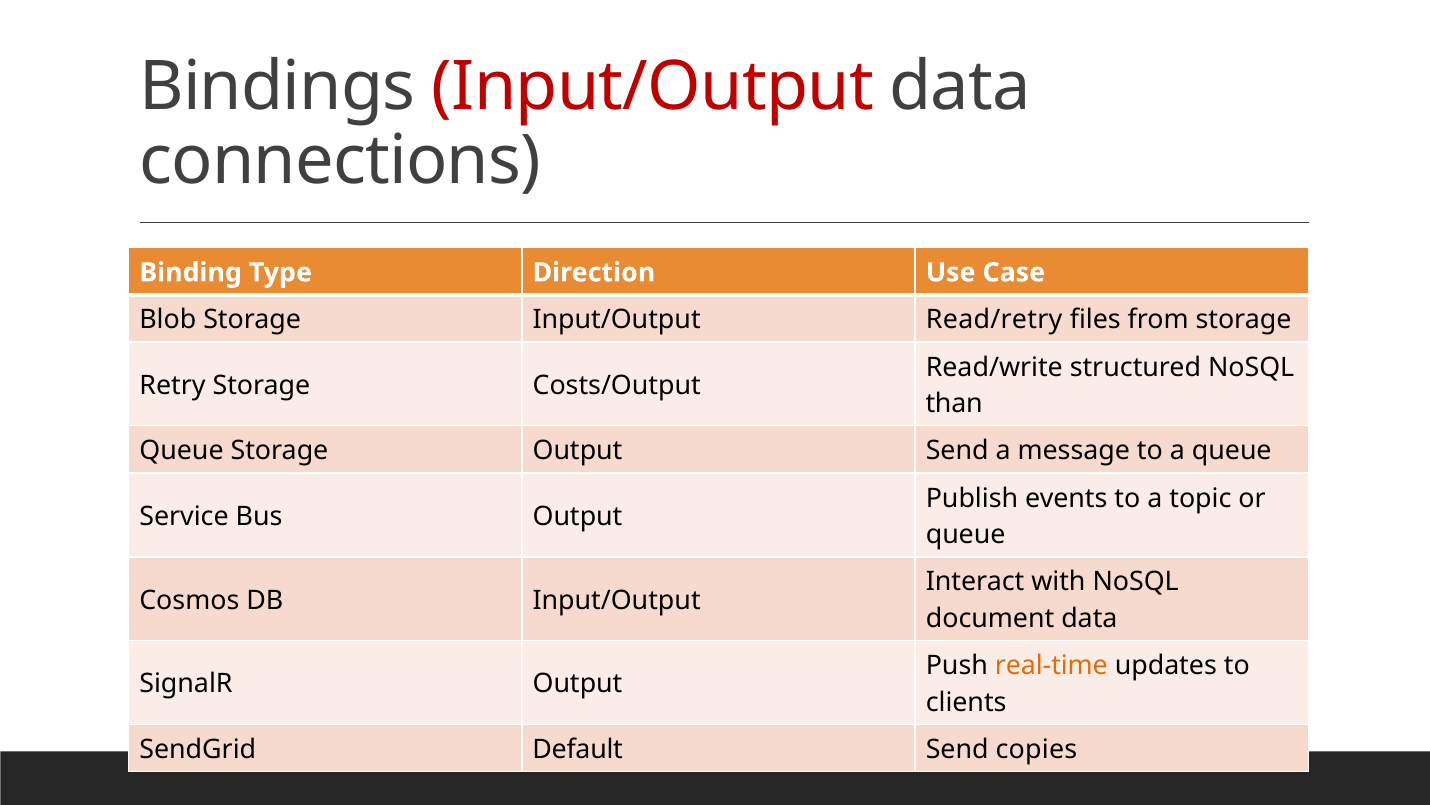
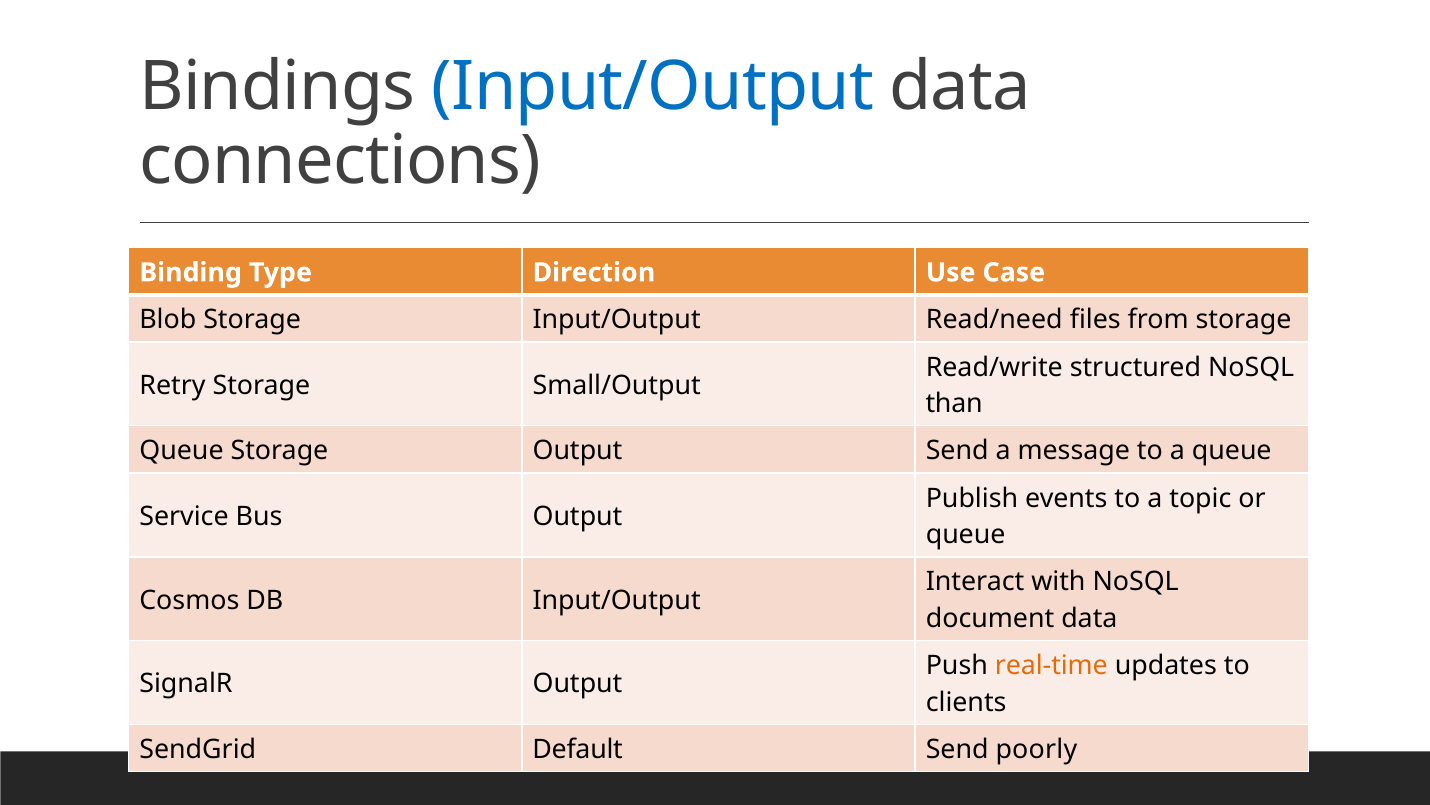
Input/Output at (653, 87) colour: red -> blue
Read/retry: Read/retry -> Read/need
Costs/Output: Costs/Output -> Small/Output
copies: copies -> poorly
